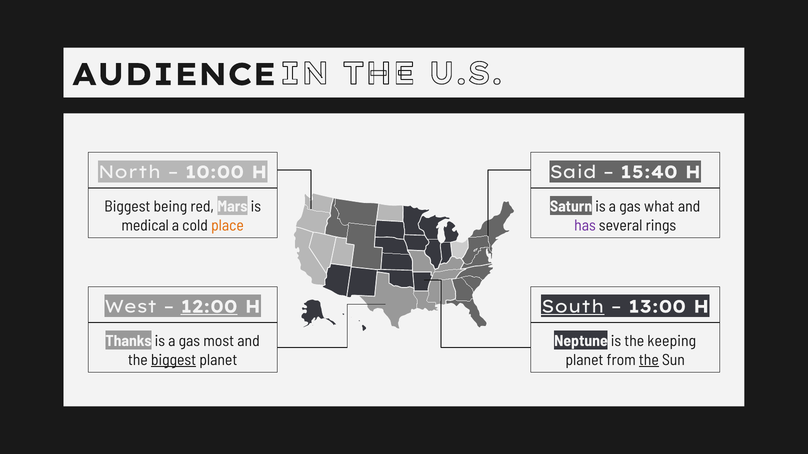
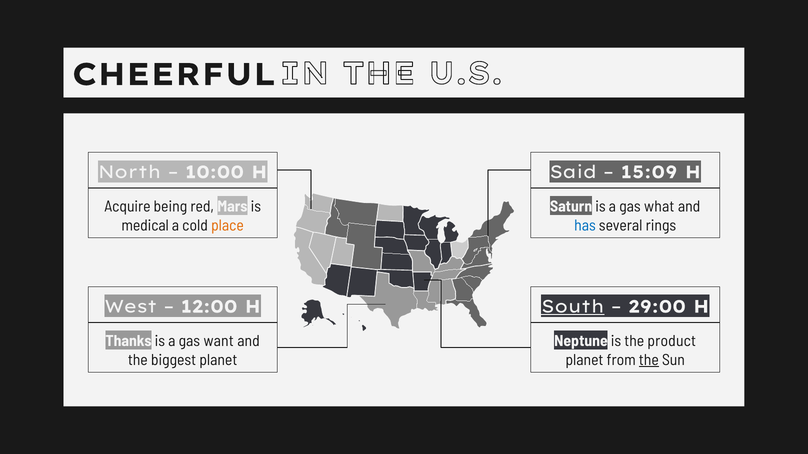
AUDIENCE: AUDIENCE -> CHEERFUL
15:40: 15:40 -> 15:09
Biggest at (127, 207): Biggest -> Acquire
has colour: purple -> blue
12:00 underline: present -> none
13:00: 13:00 -> 29:00
most: most -> want
keeping: keeping -> product
biggest at (174, 360) underline: present -> none
